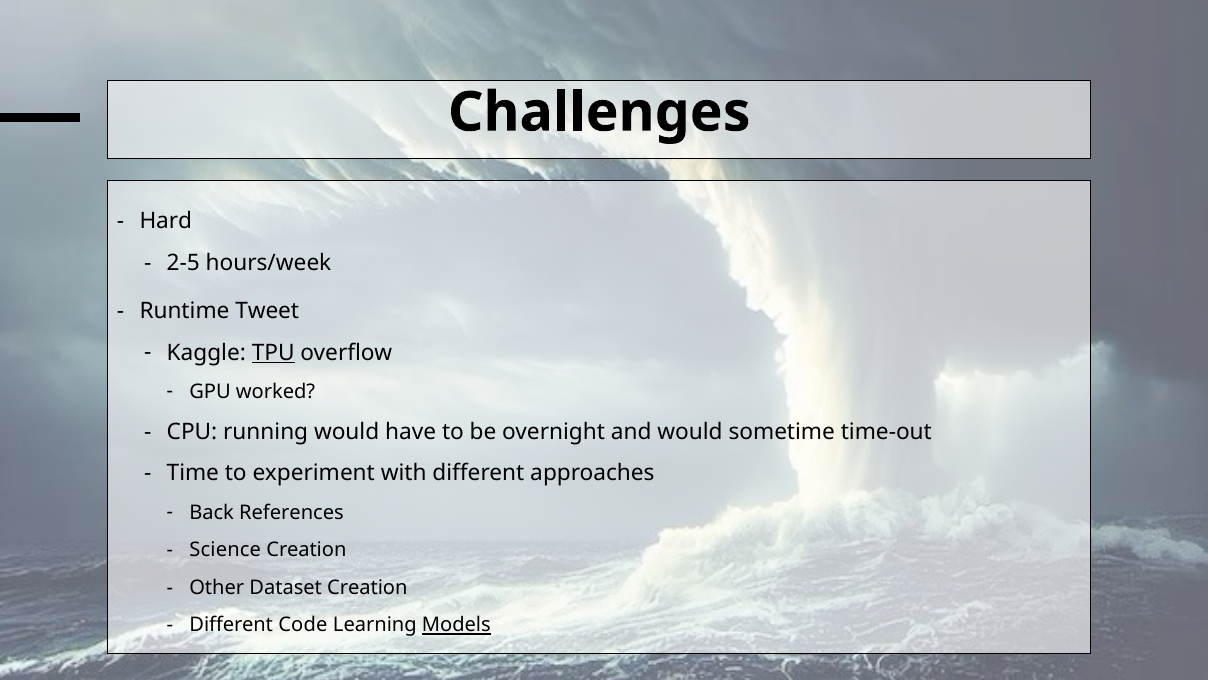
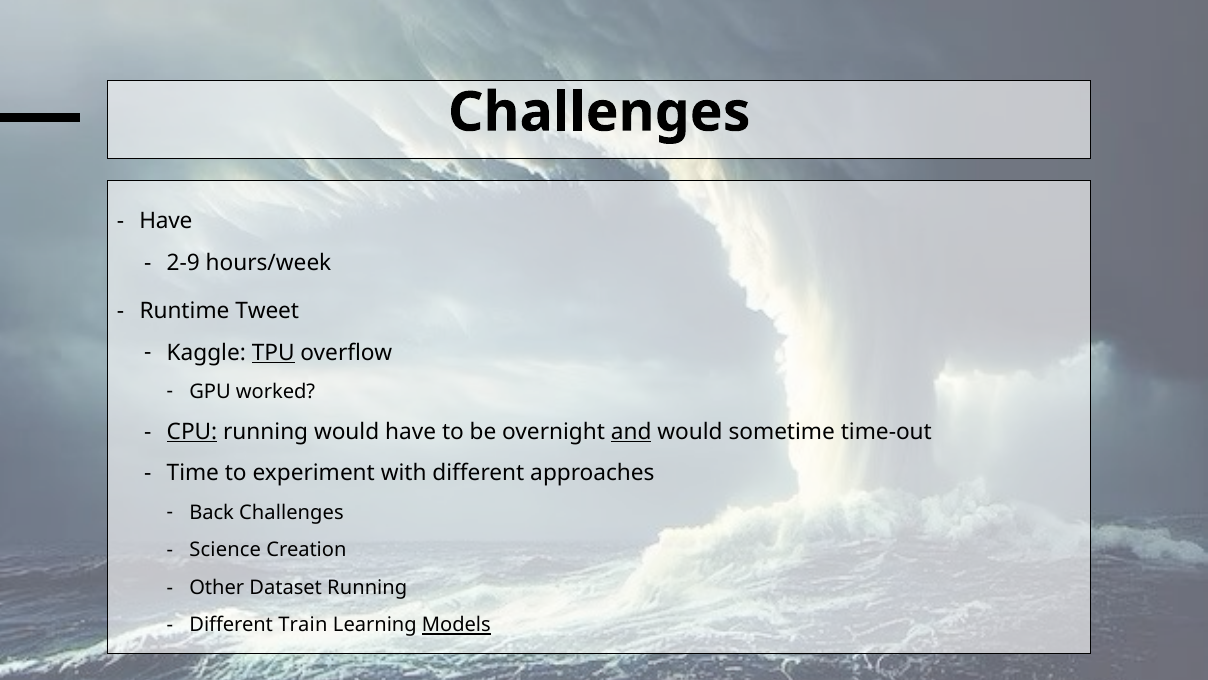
Hard at (166, 221): Hard -> Have
2-5: 2-5 -> 2-9
CPU underline: none -> present
and underline: none -> present
Back References: References -> Challenges
Dataset Creation: Creation -> Running
Code: Code -> Train
